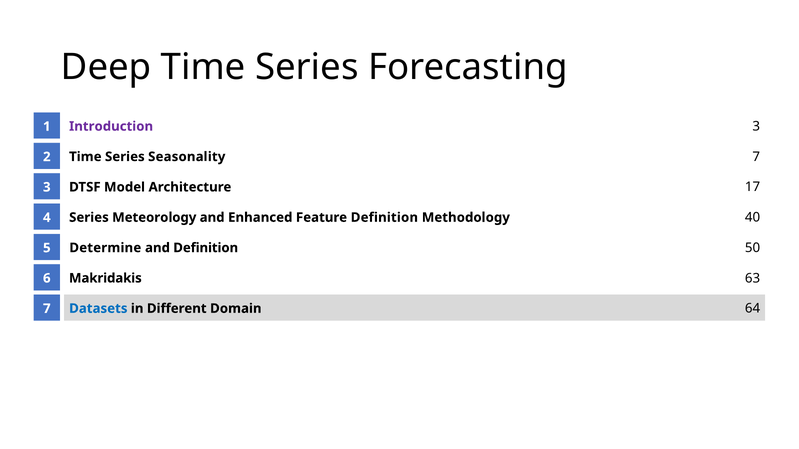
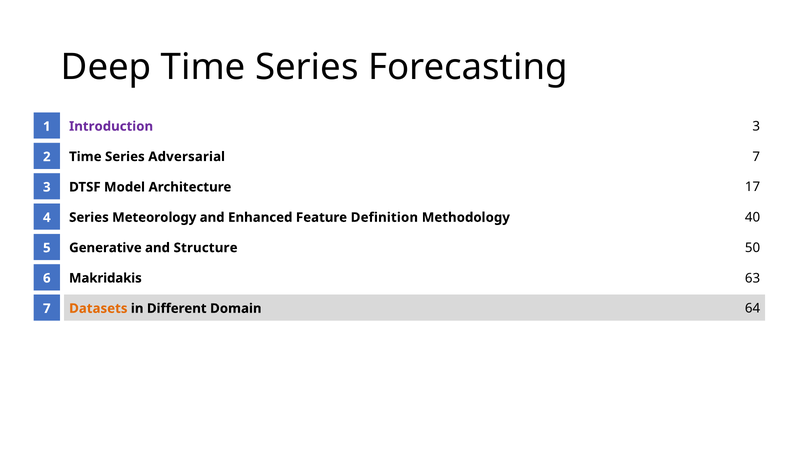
Seasonality: Seasonality -> Adversarial
Determine: Determine -> Generative
and Definition: Definition -> Structure
Datasets colour: blue -> orange
